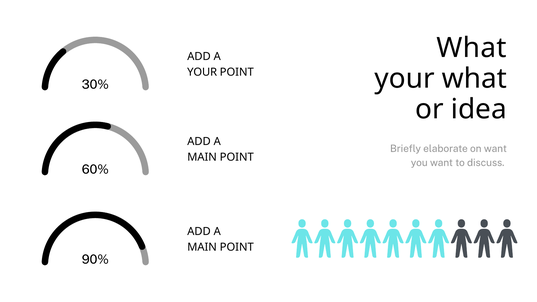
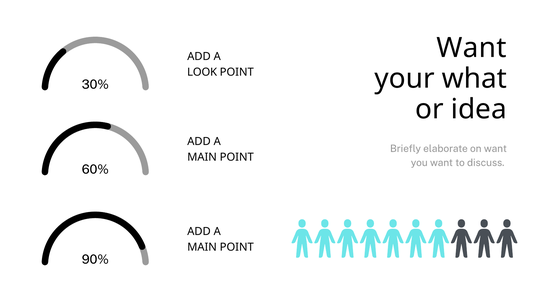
What at (471, 48): What -> Want
YOUR at (202, 72): YOUR -> LOOK
